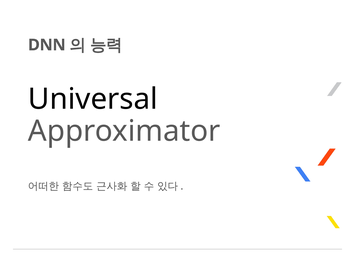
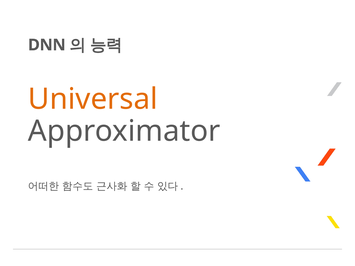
Universal colour: black -> orange
